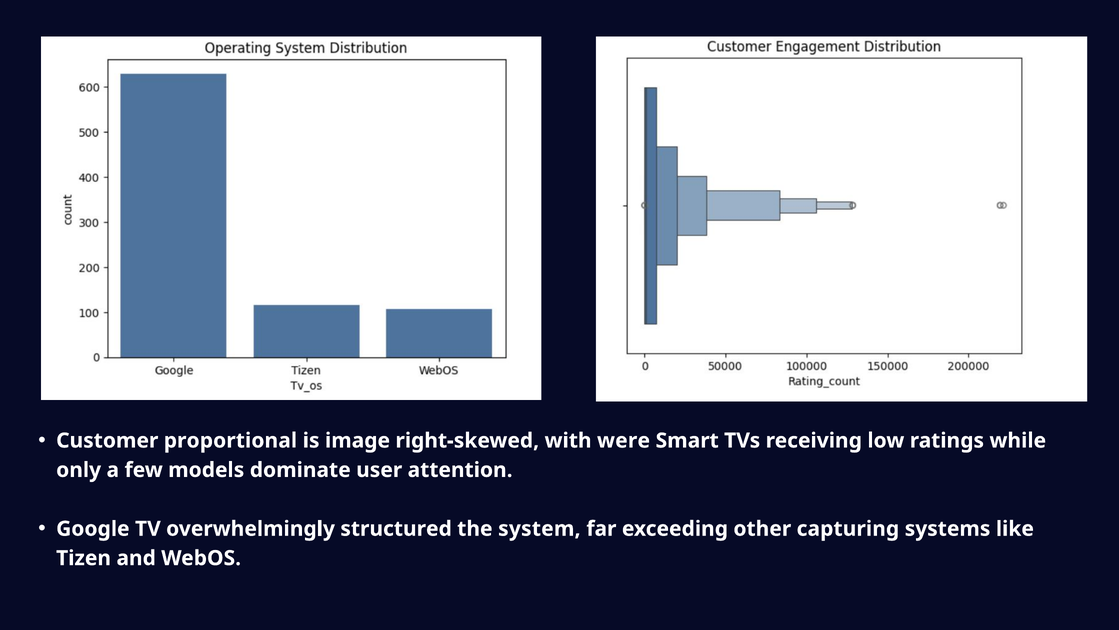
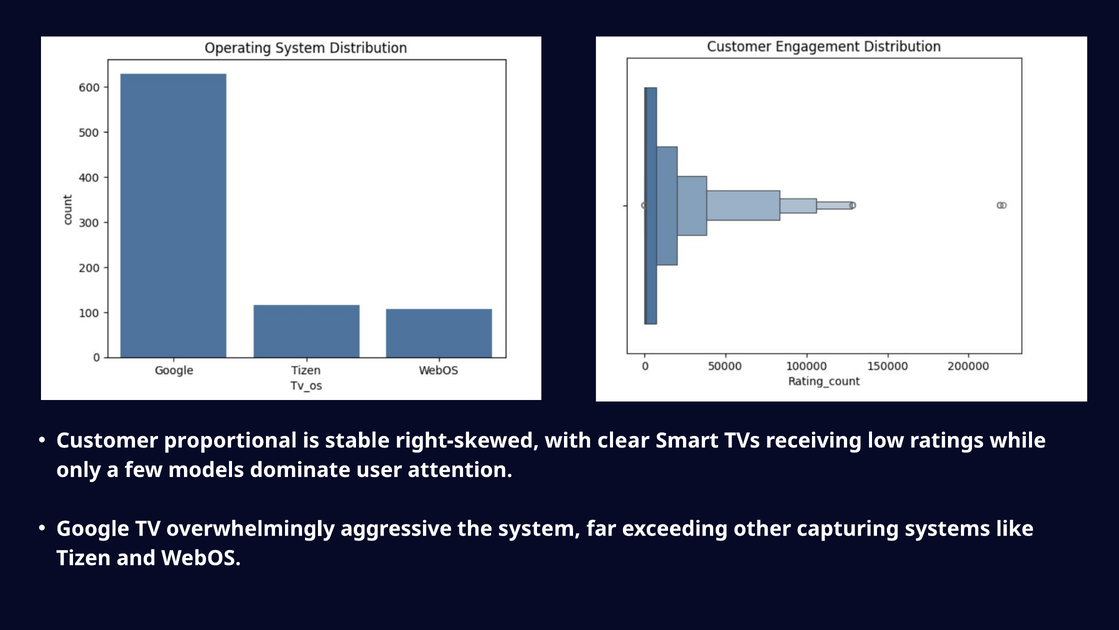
image: image -> stable
were: were -> clear
structured: structured -> aggressive
